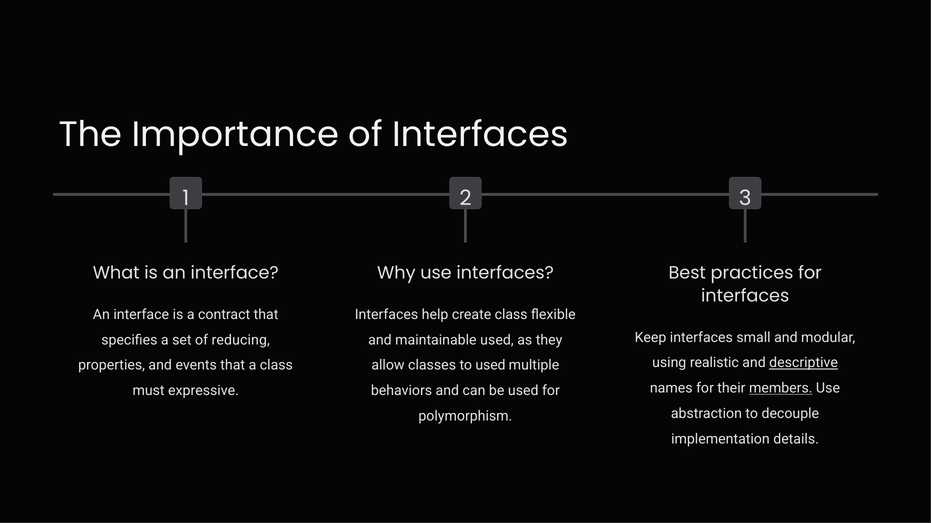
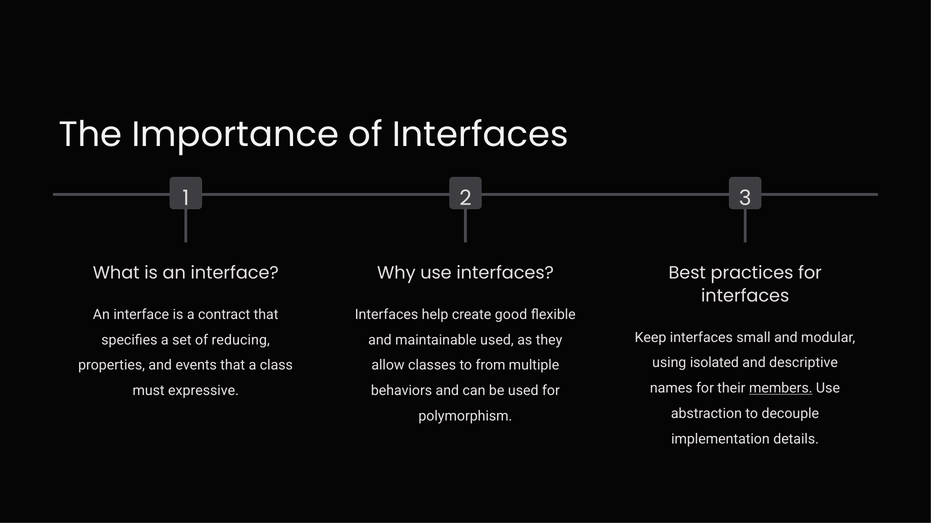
create class: class -> good
realistic: realistic -> isolated
descriptive underline: present -> none
to used: used -> from
